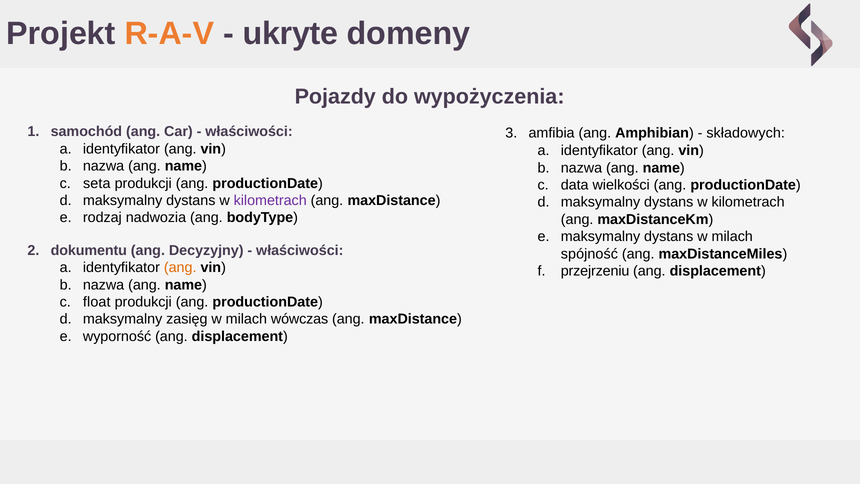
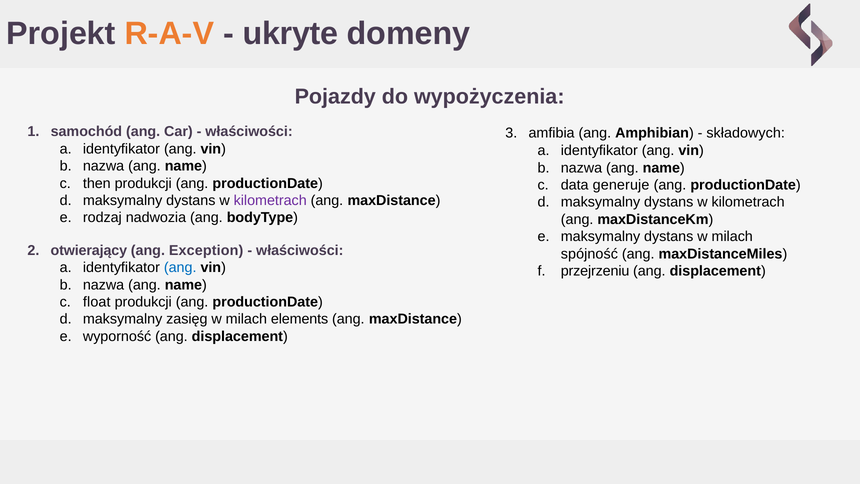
seta: seta -> then
wielkości: wielkości -> generuje
dokumentu: dokumentu -> otwierający
Decyzyjny: Decyzyjny -> Exception
ang at (180, 267) colour: orange -> blue
wówczas: wówczas -> elements
